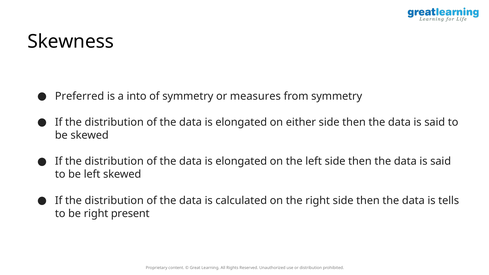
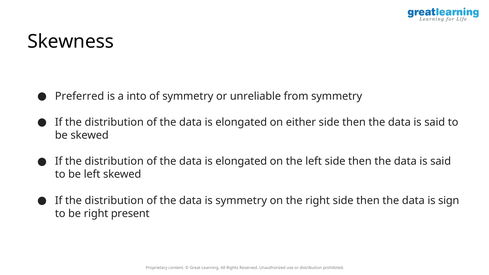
measures: measures -> unreliable
is calculated: calculated -> symmetry
tells: tells -> sign
